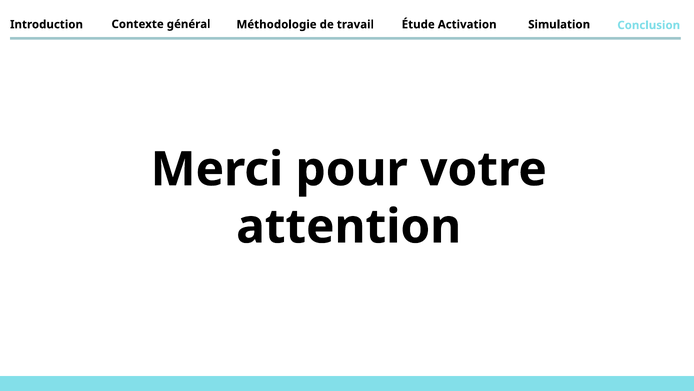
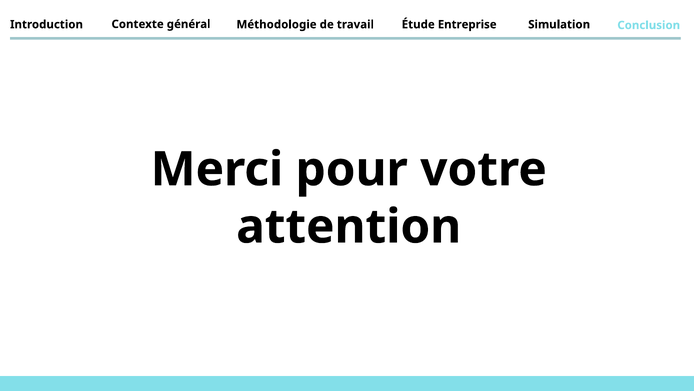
Activation: Activation -> Entreprise
